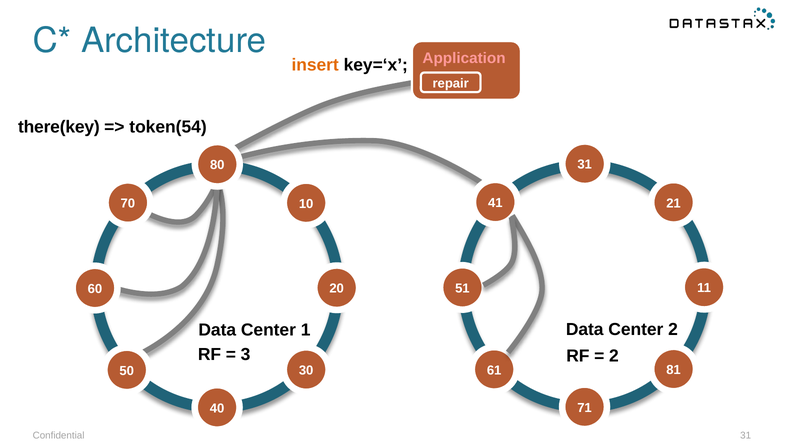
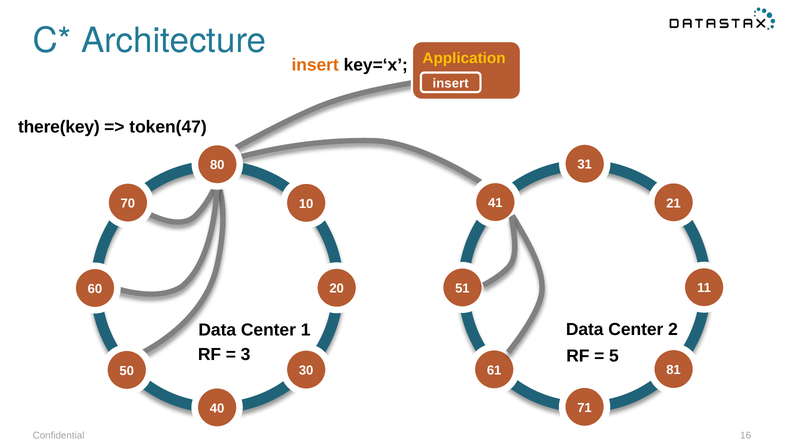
Application colour: pink -> yellow
repair at (451, 83): repair -> insert
token(54: token(54 -> token(47
2 at (614, 357): 2 -> 5
Confidential 31: 31 -> 16
